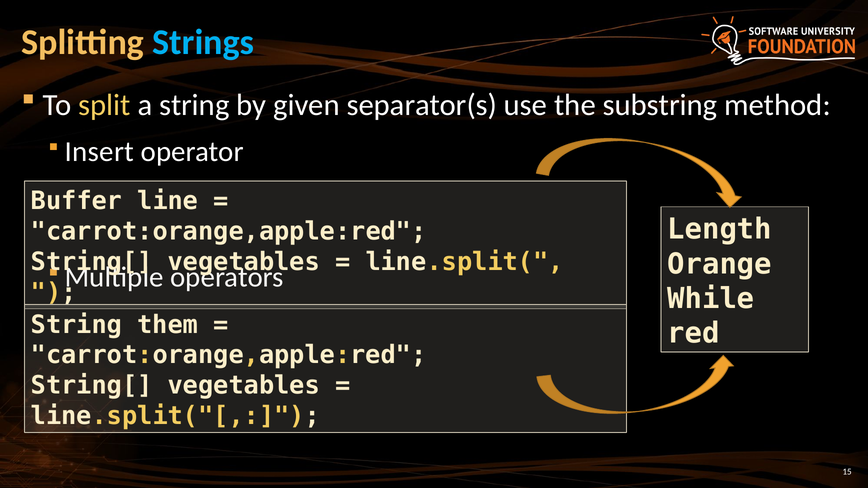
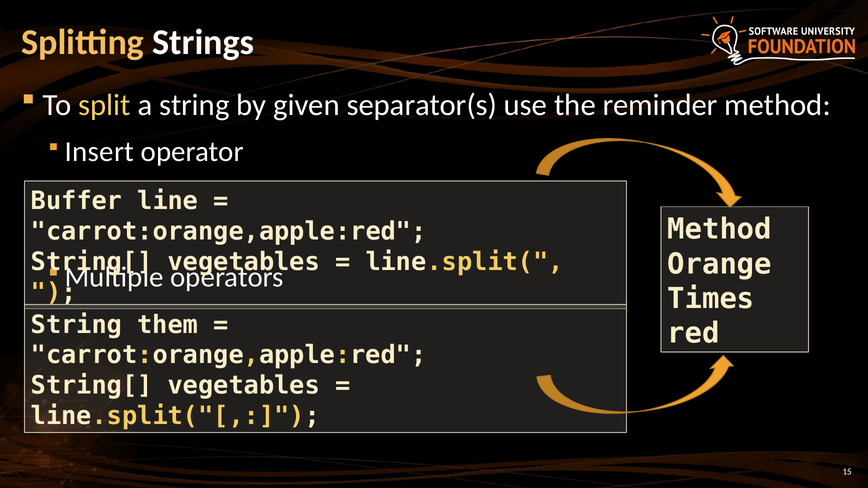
Strings colour: light blue -> white
substring: substring -> reminder
Length at (720, 229): Length -> Method
While: While -> Times
